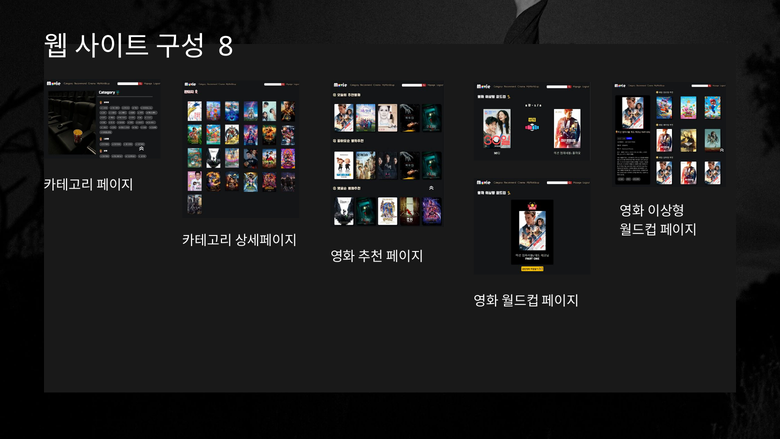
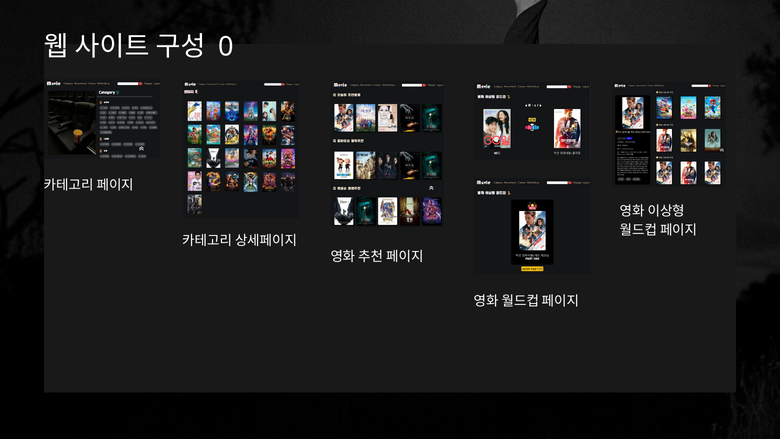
8: 8 -> 0
